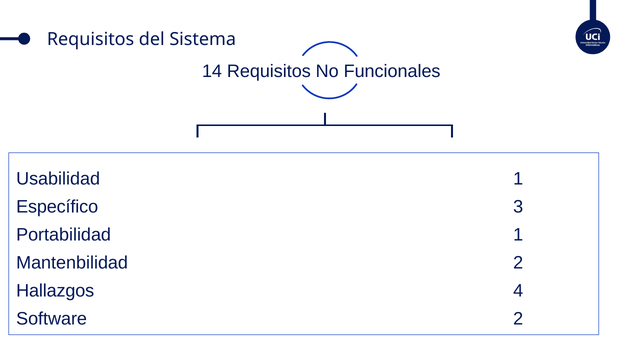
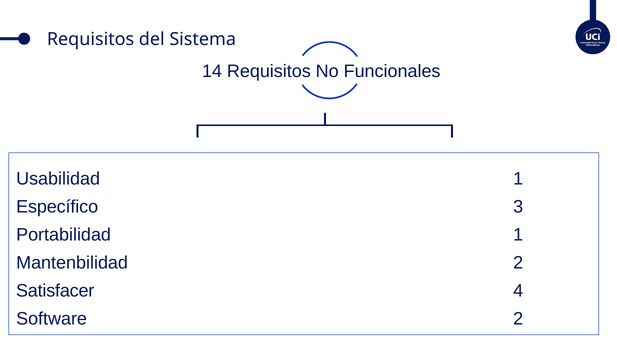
Hallazgos: Hallazgos -> Satisfacer
